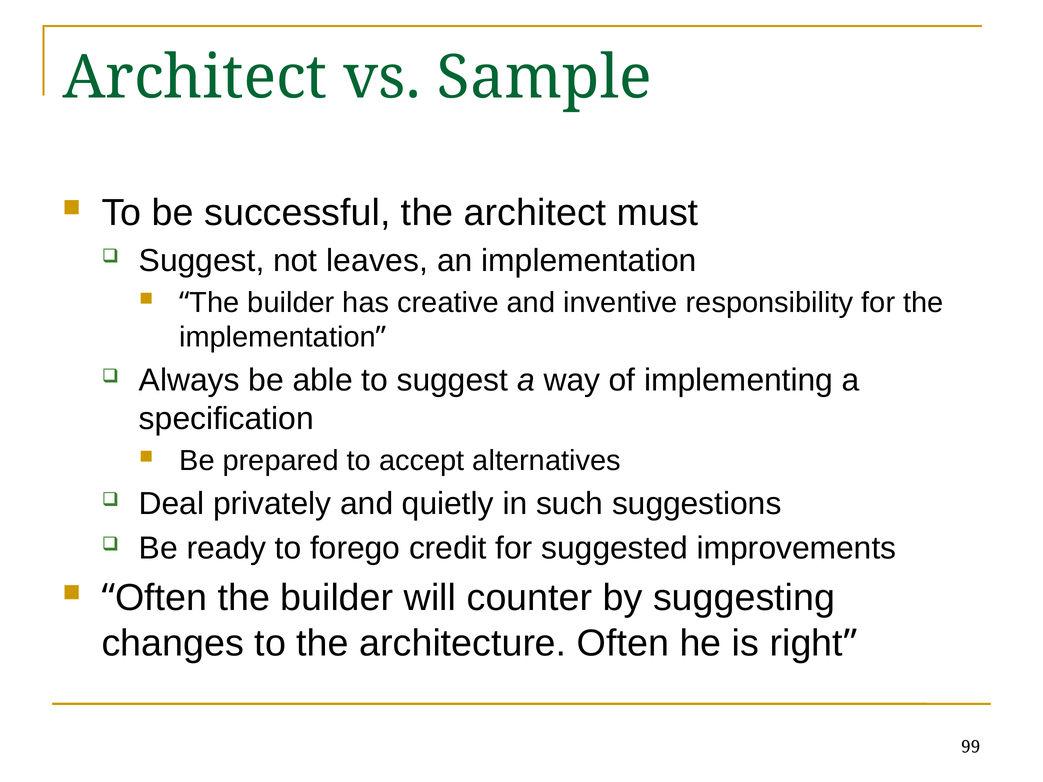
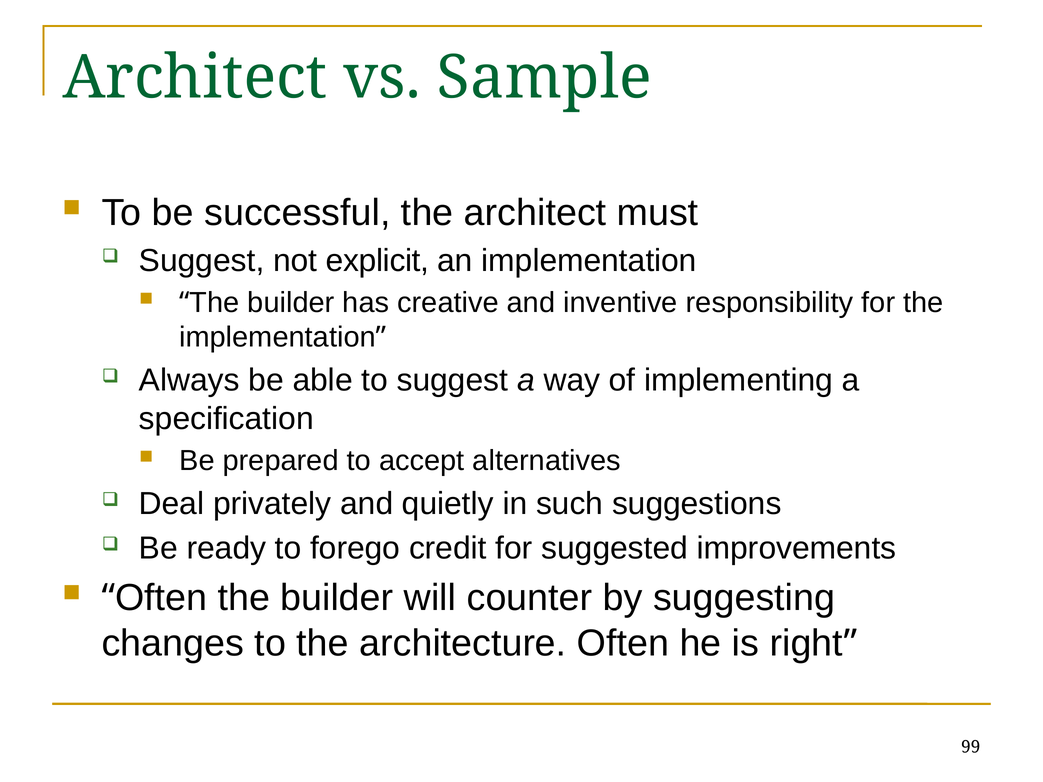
leaves: leaves -> explicit
